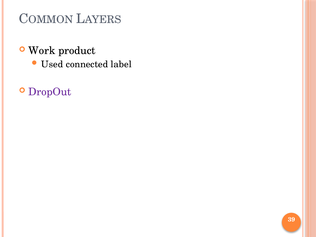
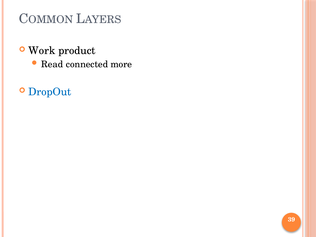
Used: Used -> Read
label: label -> more
DropOut colour: purple -> blue
